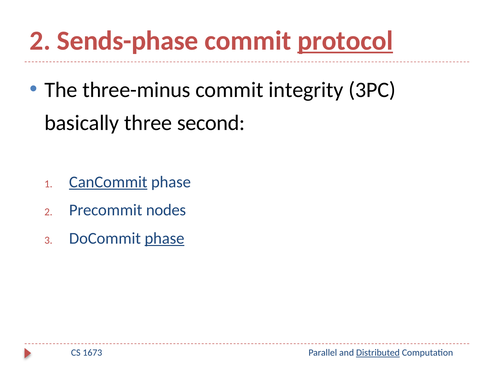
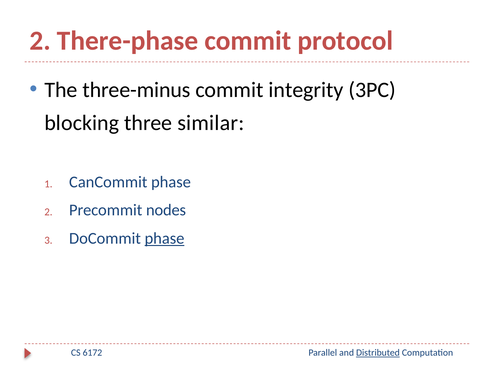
Sends-phase: Sends-phase -> There-phase
protocol underline: present -> none
basically: basically -> blocking
second: second -> similar
CanCommit underline: present -> none
1673: 1673 -> 6172
